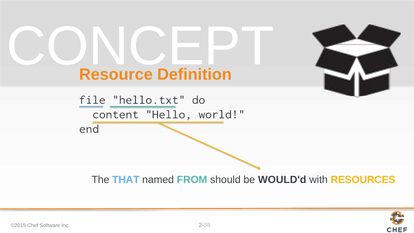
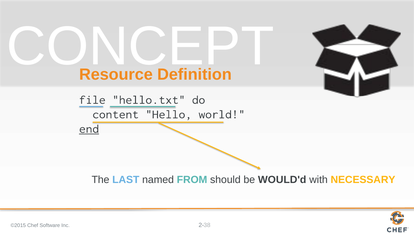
end underline: none -> present
THAT: THAT -> LAST
RESOURCES: RESOURCES -> NECESSARY
